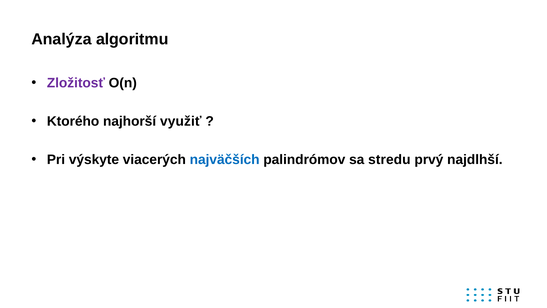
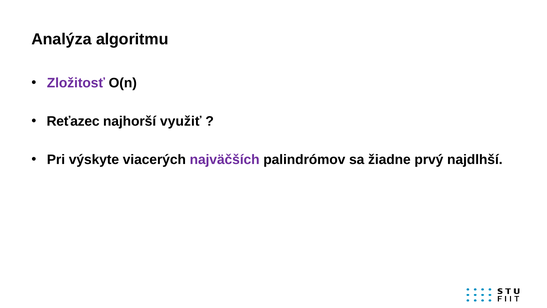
Ktorého: Ktorého -> Reťazec
najväčších colour: blue -> purple
stredu: stredu -> žiadne
